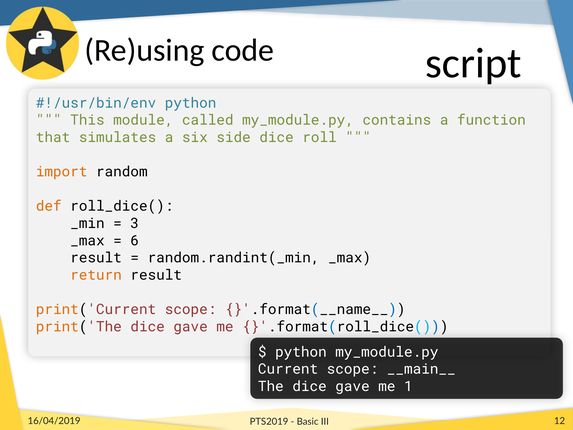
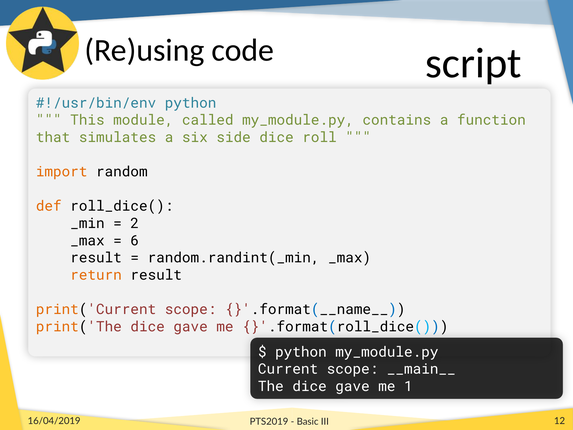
3: 3 -> 2
